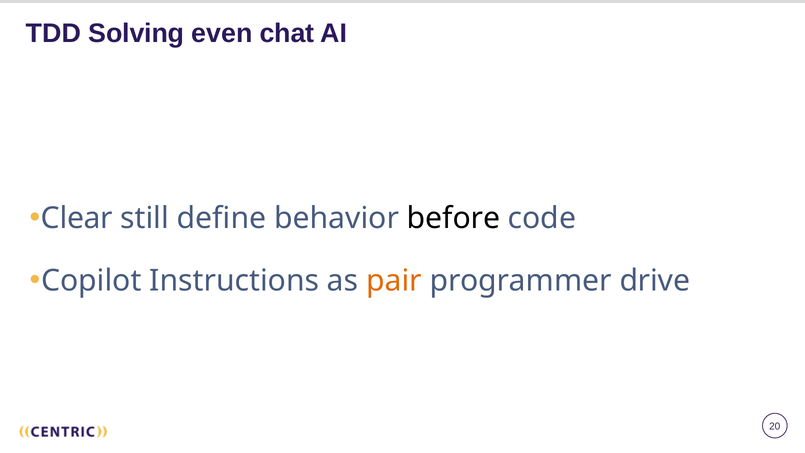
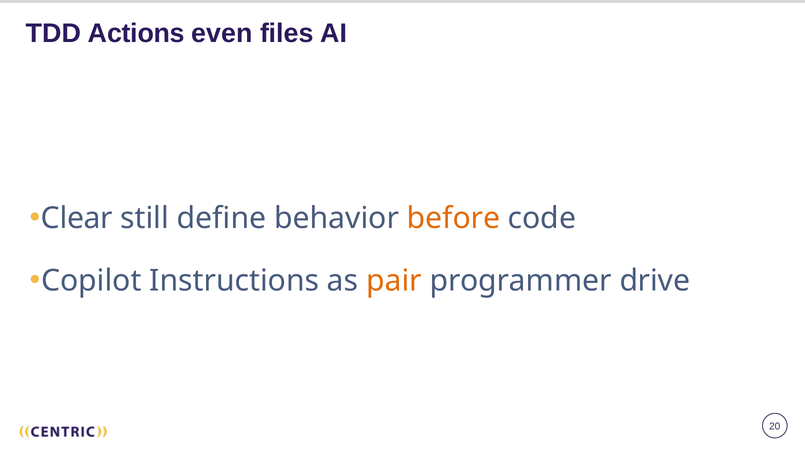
Solving: Solving -> Actions
chat: chat -> files
before colour: black -> orange
